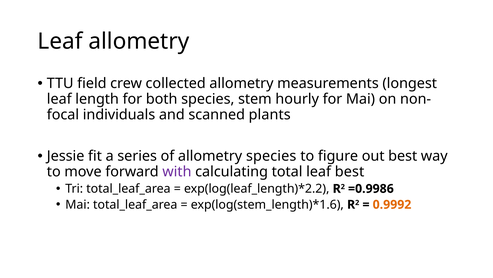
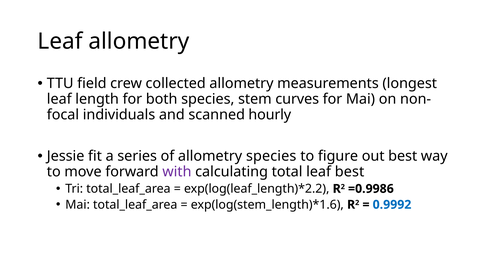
hourly: hourly -> curves
plants: plants -> hourly
0.9992 colour: orange -> blue
